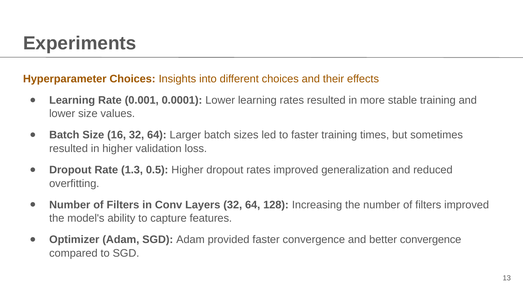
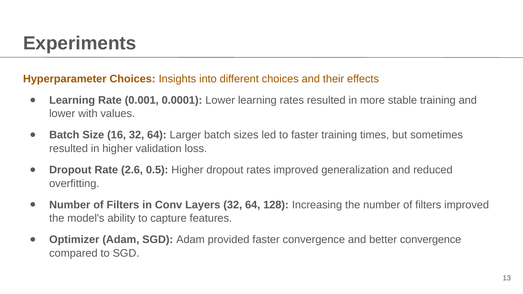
lower size: size -> with
1.3: 1.3 -> 2.6
